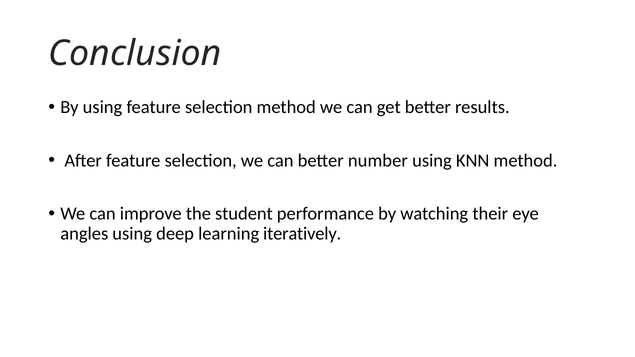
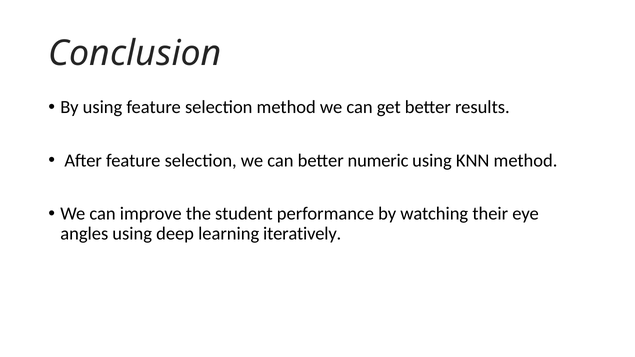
number: number -> numeric
